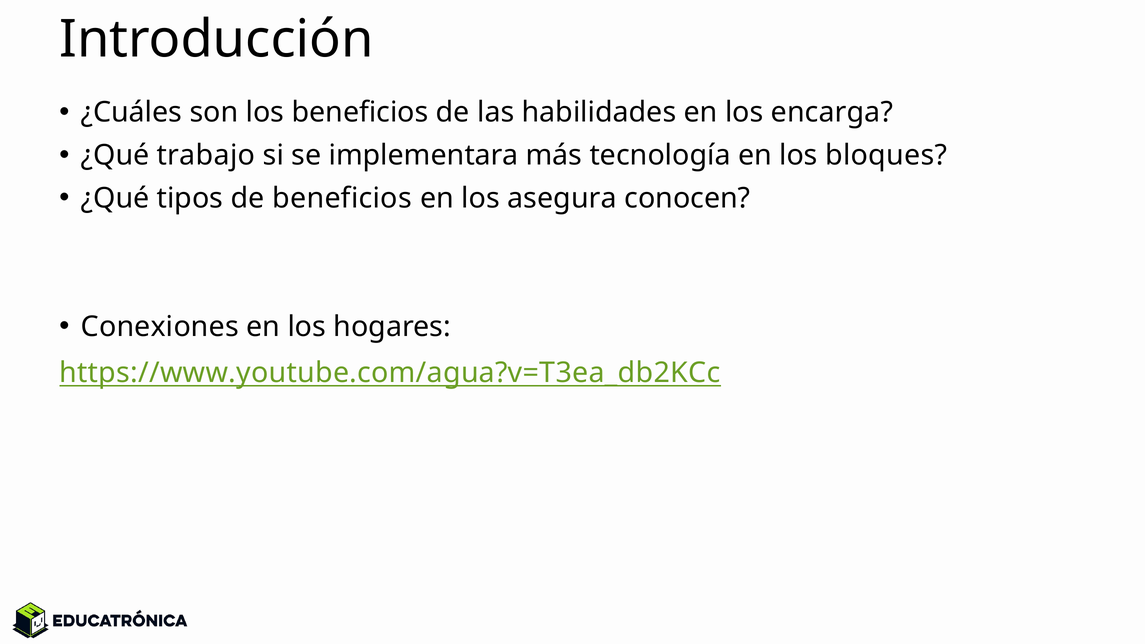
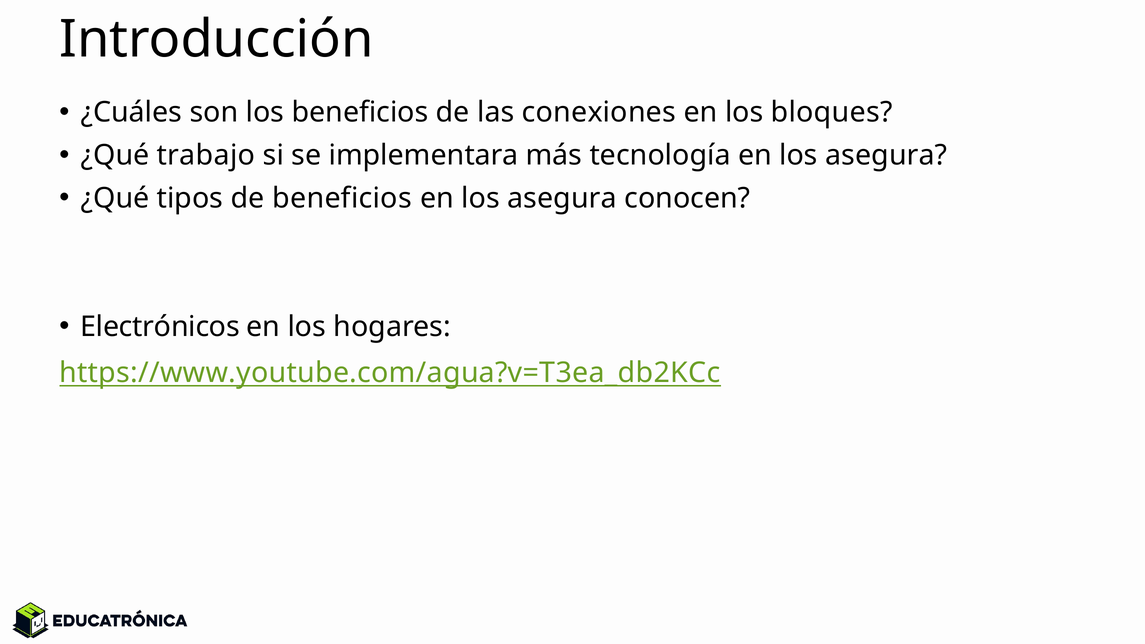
habilidades: habilidades -> conexiones
encarga: encarga -> bloques
tecnología en los bloques: bloques -> asegura
Conexiones: Conexiones -> Electrónicos
